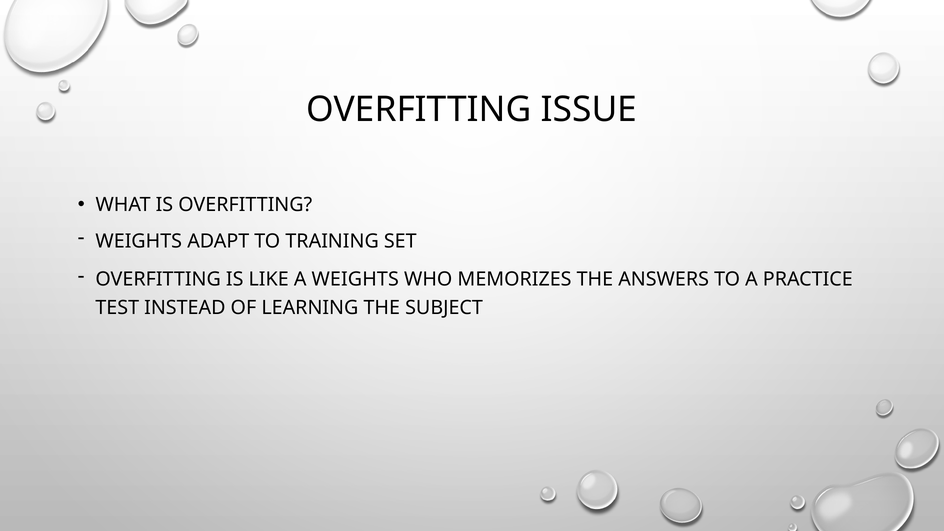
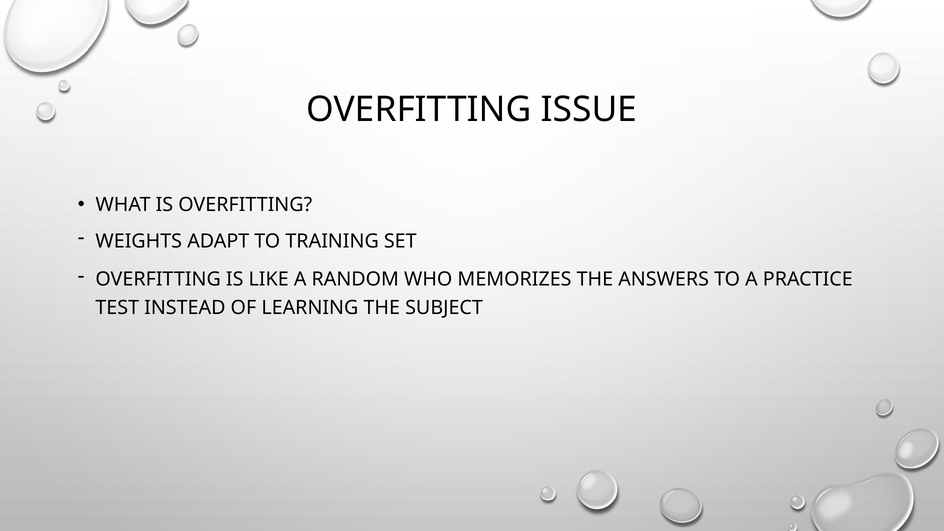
A WEIGHTS: WEIGHTS -> RANDOM
